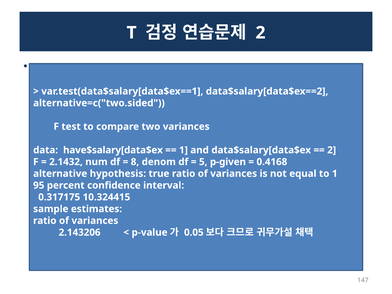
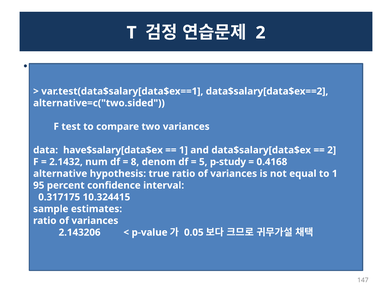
p-given: p-given -> p-study
